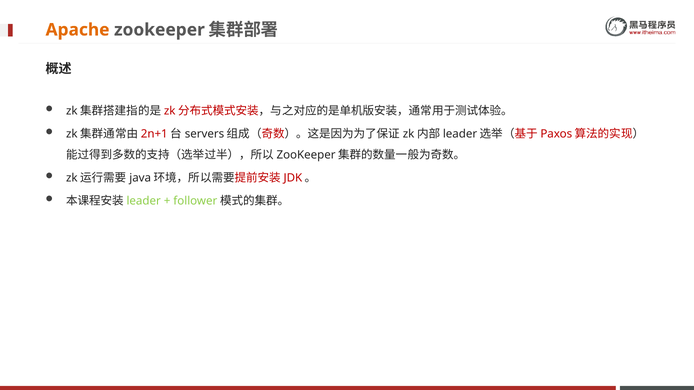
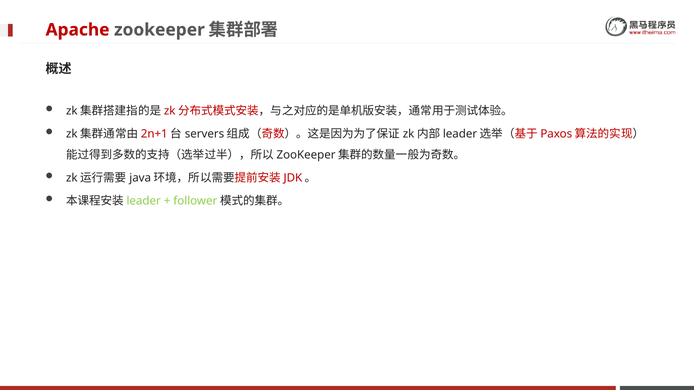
Apache colour: orange -> red
